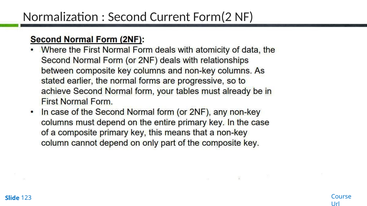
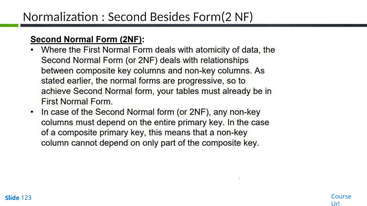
Current: Current -> Besides
